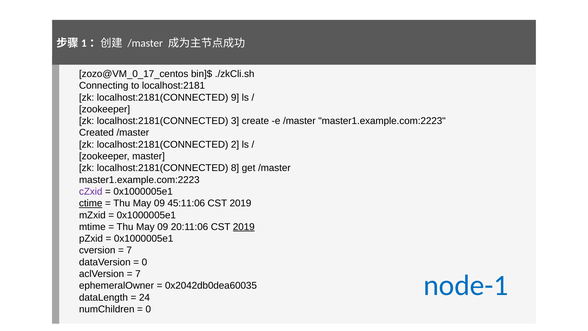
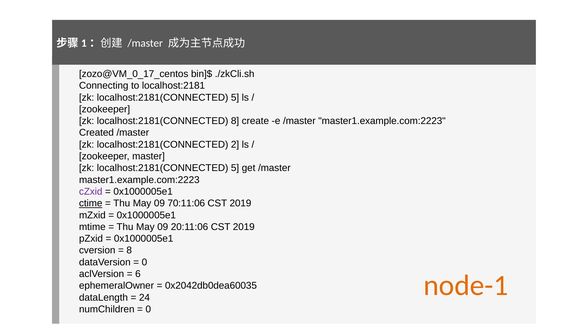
9 at (235, 97): 9 -> 5
localhost:2181(CONNECTED 3: 3 -> 8
8 at (235, 168): 8 -> 5
45:11:06: 45:11:06 -> 70:11:06
2019 at (244, 227) underline: present -> none
7 at (129, 250): 7 -> 8
7 at (138, 274): 7 -> 6
node-1 colour: blue -> orange
